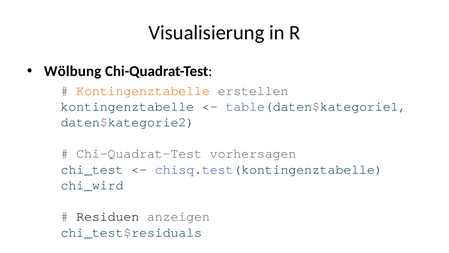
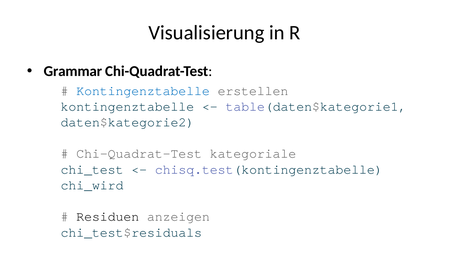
Wölbung: Wölbung -> Grammar
Kontingenztabelle at (143, 91) colour: orange -> blue
vorhersagen: vorhersagen -> kategoriale
